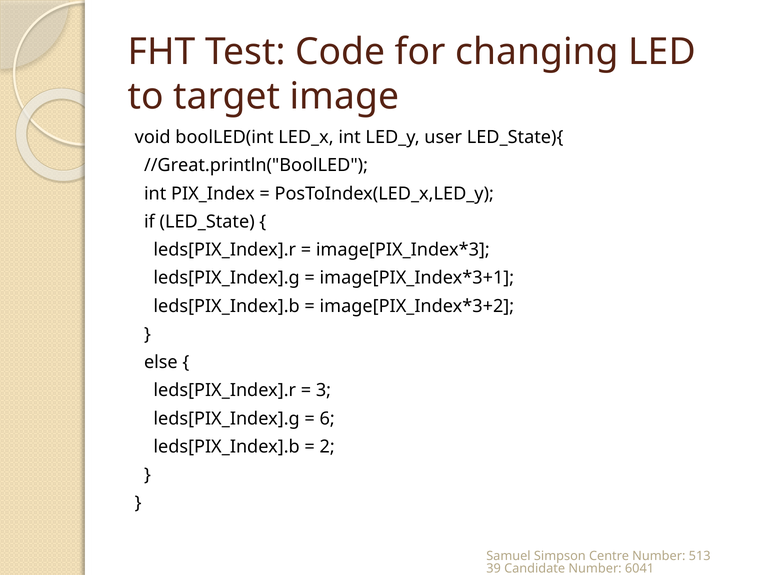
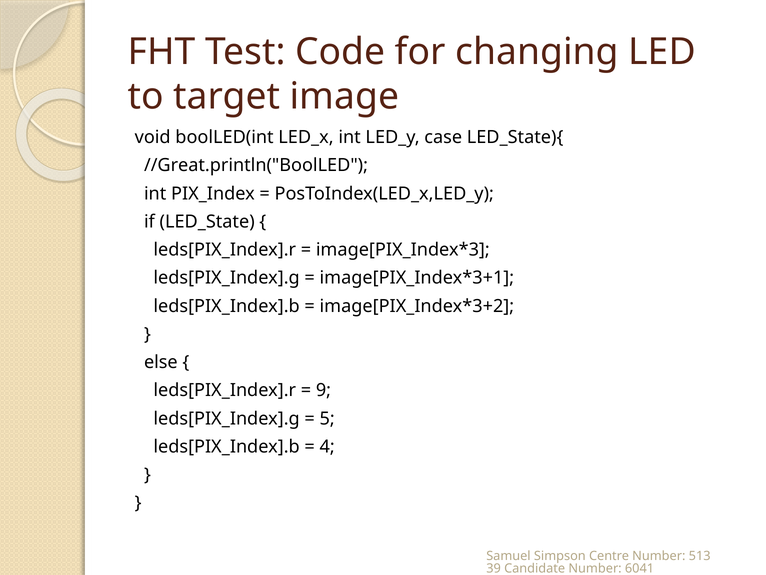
user: user -> case
3: 3 -> 9
6: 6 -> 5
2: 2 -> 4
